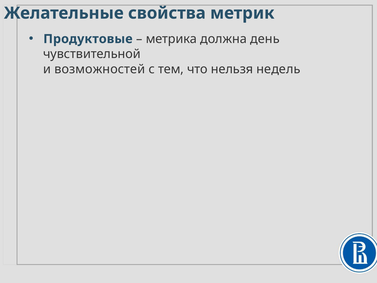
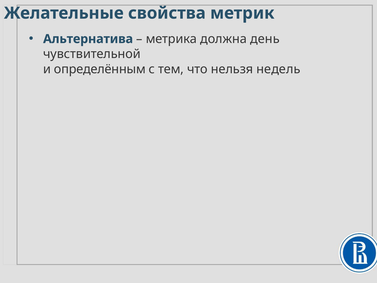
Продуктовые: Продуктовые -> Альтернатива
возможностей: возможностей -> определённым
